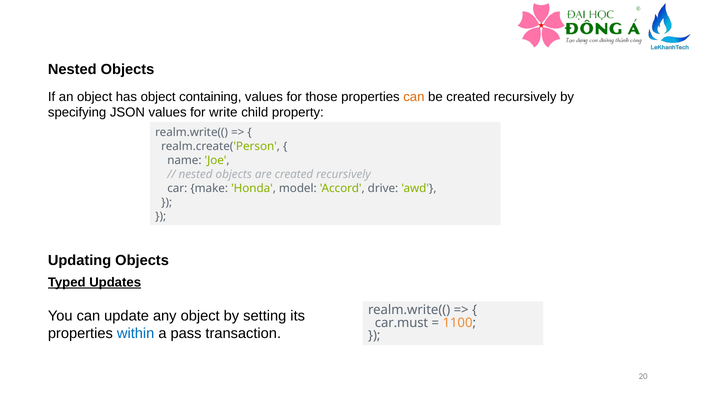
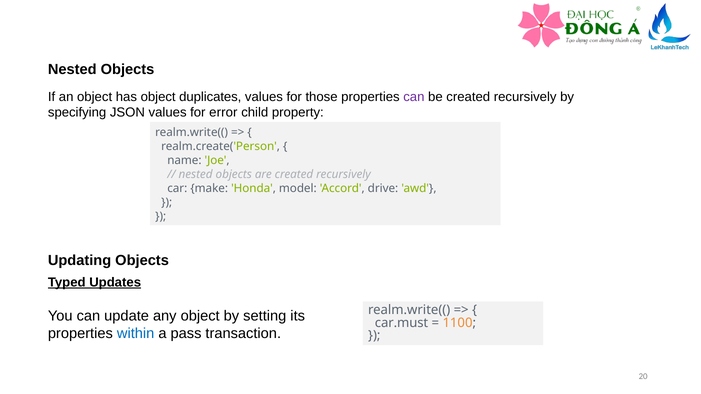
containing: containing -> duplicates
can at (414, 97) colour: orange -> purple
write: write -> error
